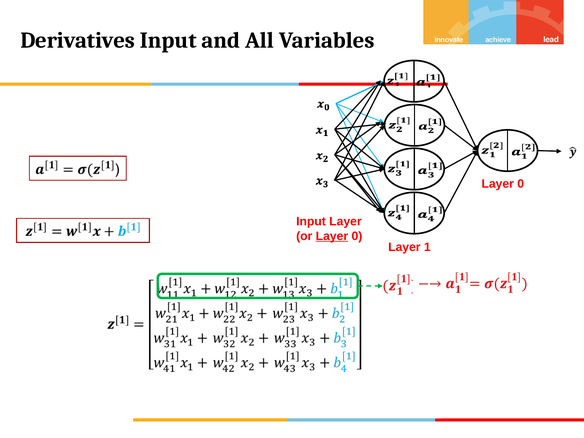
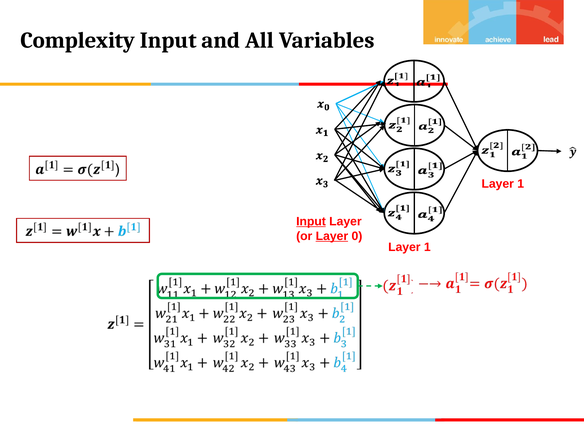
Derivatives: Derivatives -> Complexity
0 at (521, 184): 0 -> 1
Input at (311, 222) underline: none -> present
